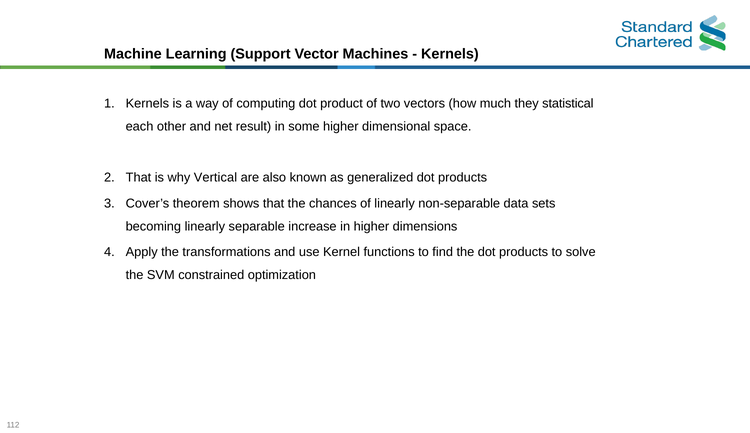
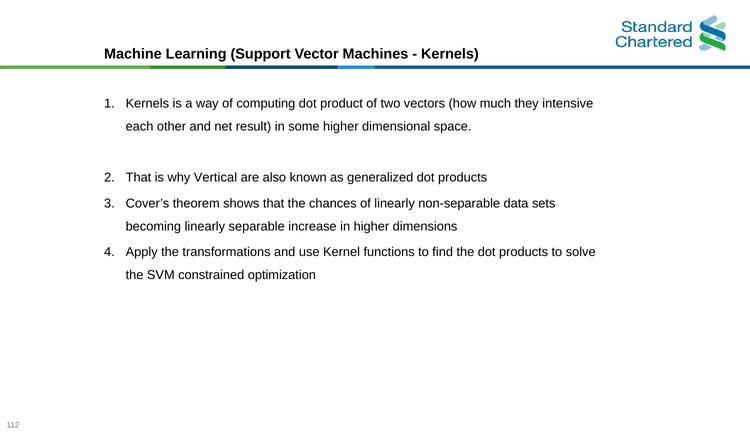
statistical: statistical -> intensive
